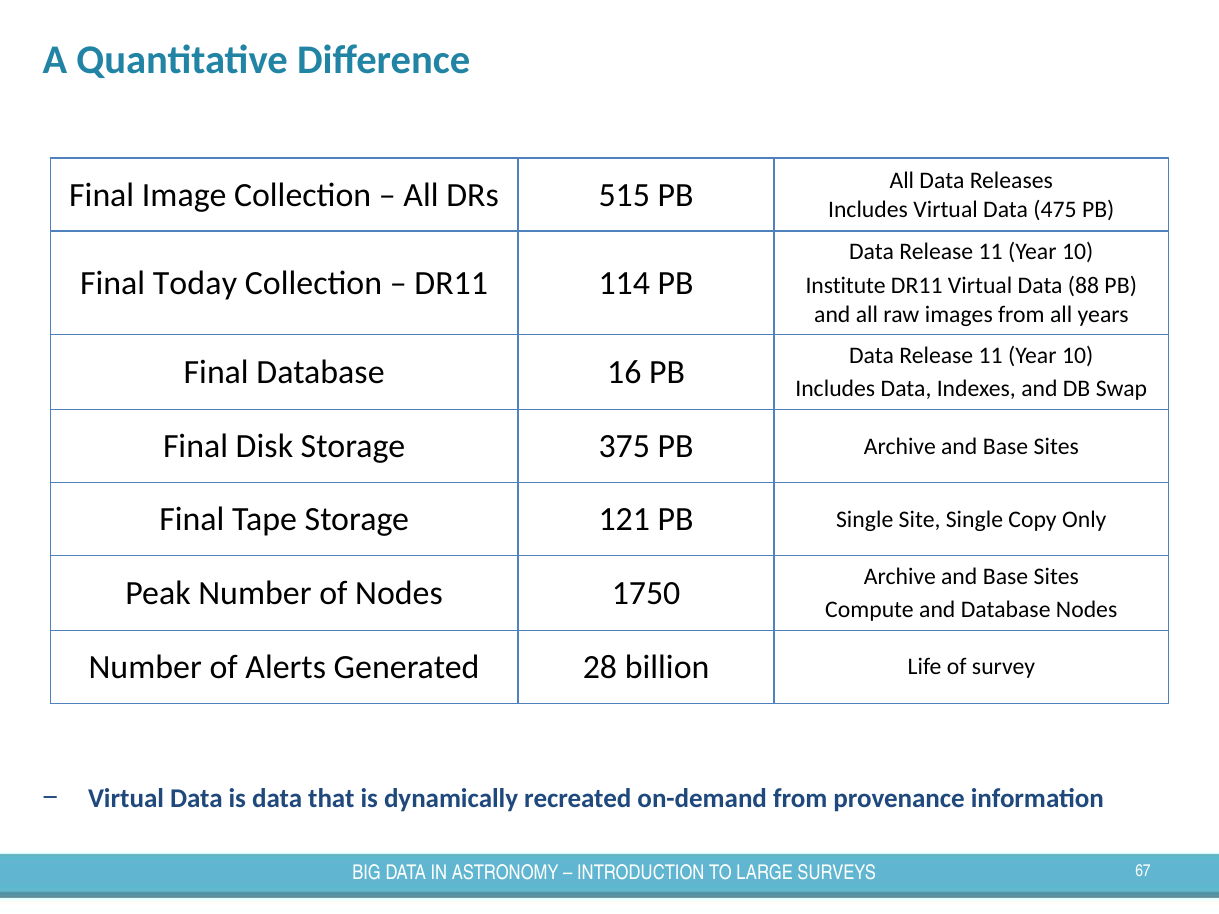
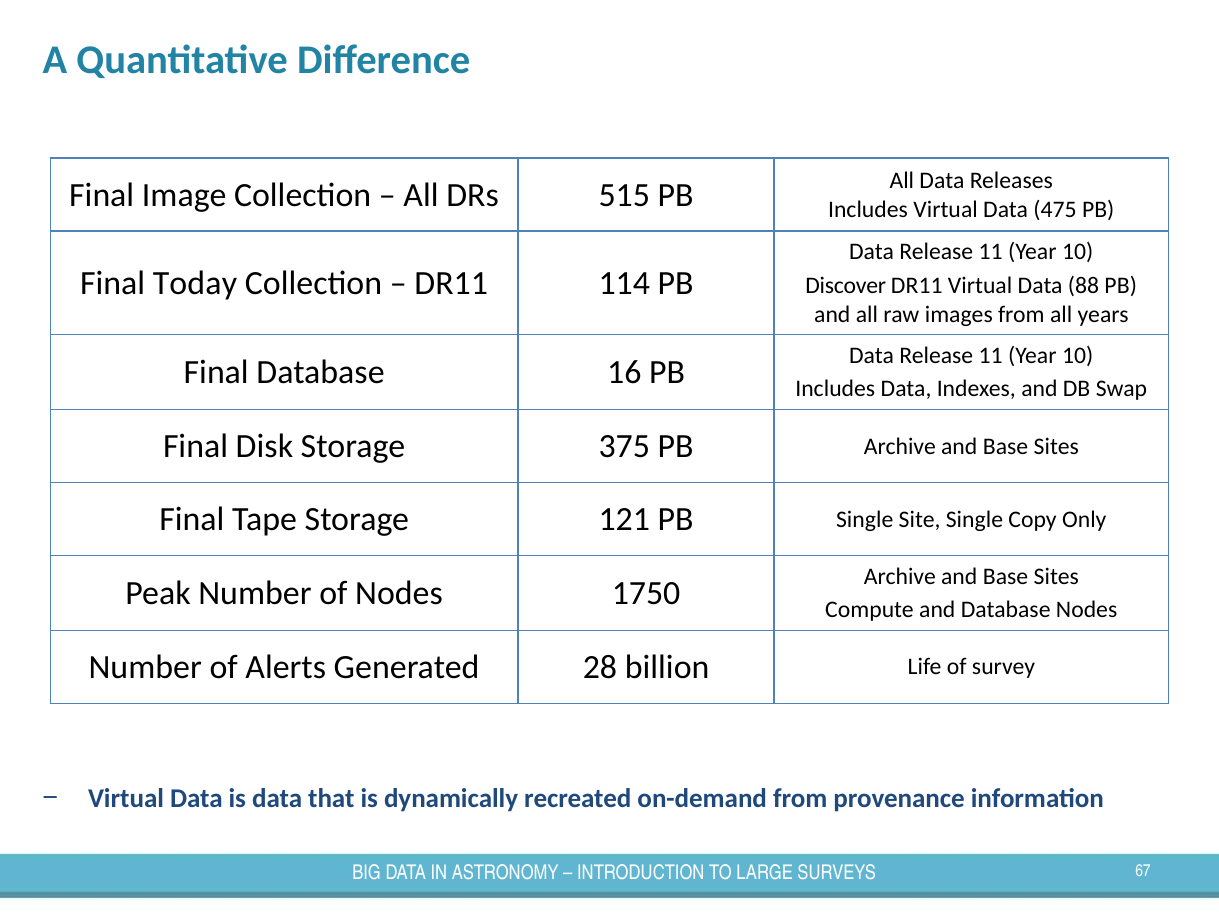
Institute: Institute -> Discover
